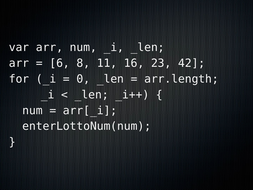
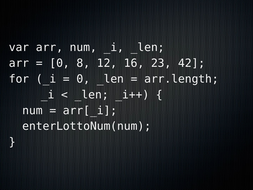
6 at (60, 63): 6 -> 0
11: 11 -> 12
